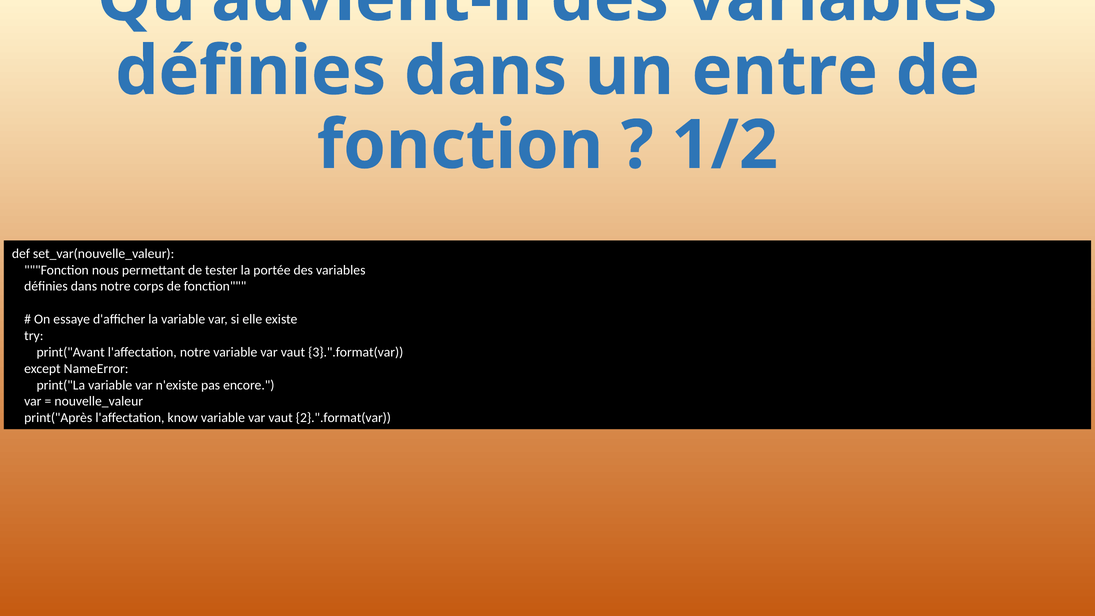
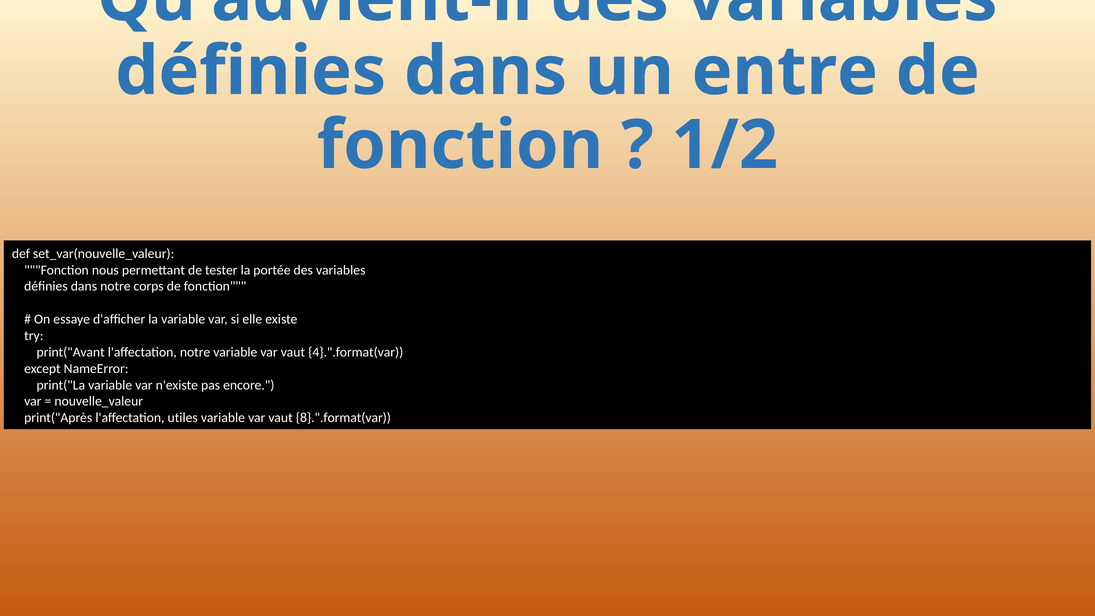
3}.".format(var: 3}.".format(var -> 4}.".format(var
know: know -> utiles
2}.".format(var: 2}.".format(var -> 8}.".format(var
